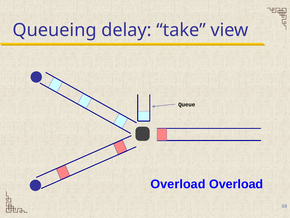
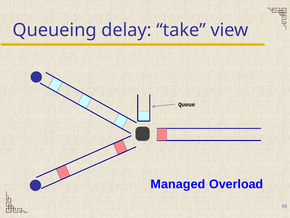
Overload at (178, 184): Overload -> Managed
